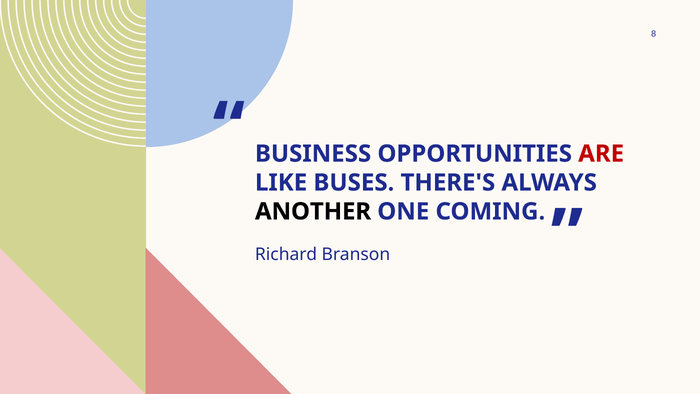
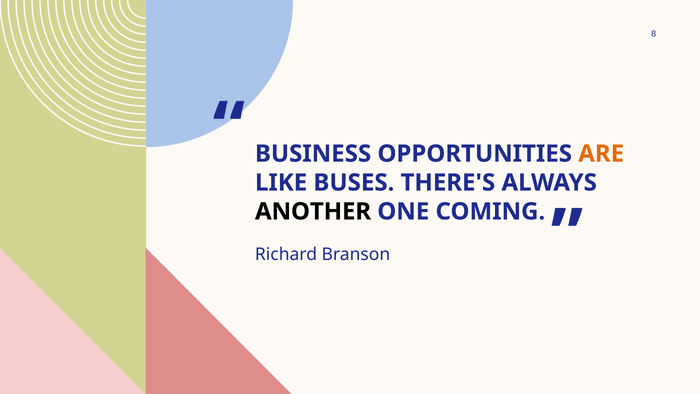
ARE colour: red -> orange
